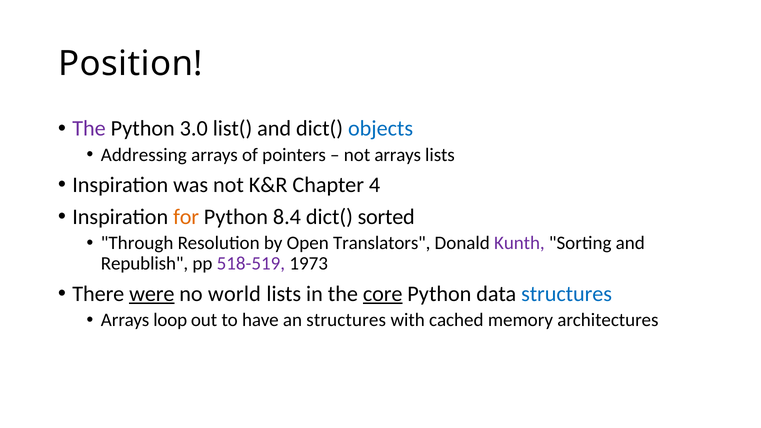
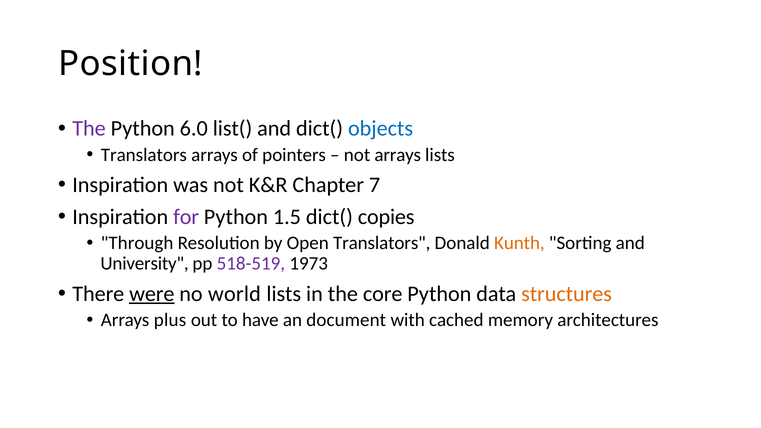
3.0: 3.0 -> 6.0
Addressing at (144, 155): Addressing -> Translators
4: 4 -> 7
for colour: orange -> purple
8.4: 8.4 -> 1.5
sorted: sorted -> copies
Kunth colour: purple -> orange
Republish: Republish -> University
core underline: present -> none
structures at (567, 294) colour: blue -> orange
loop: loop -> plus
an structures: structures -> document
